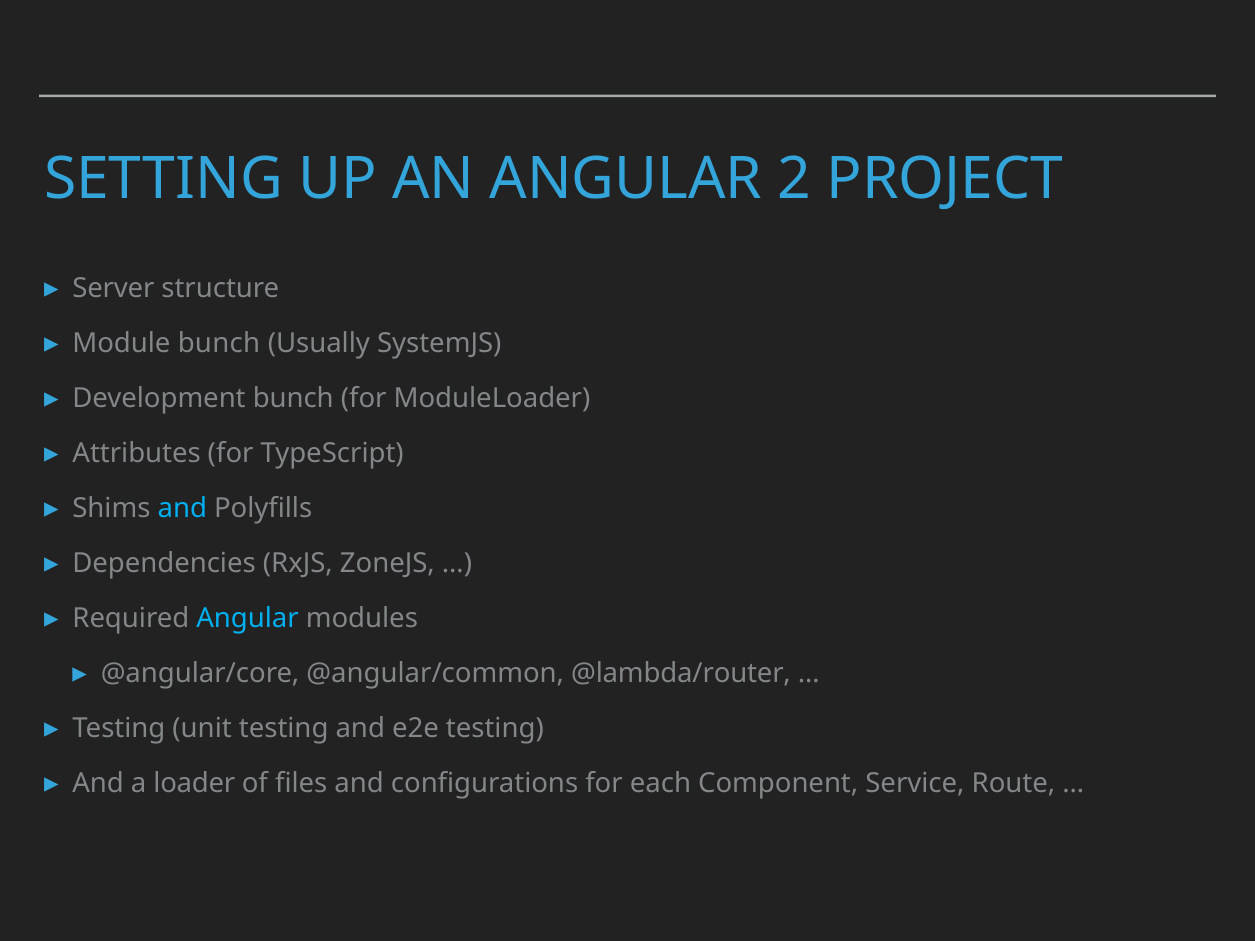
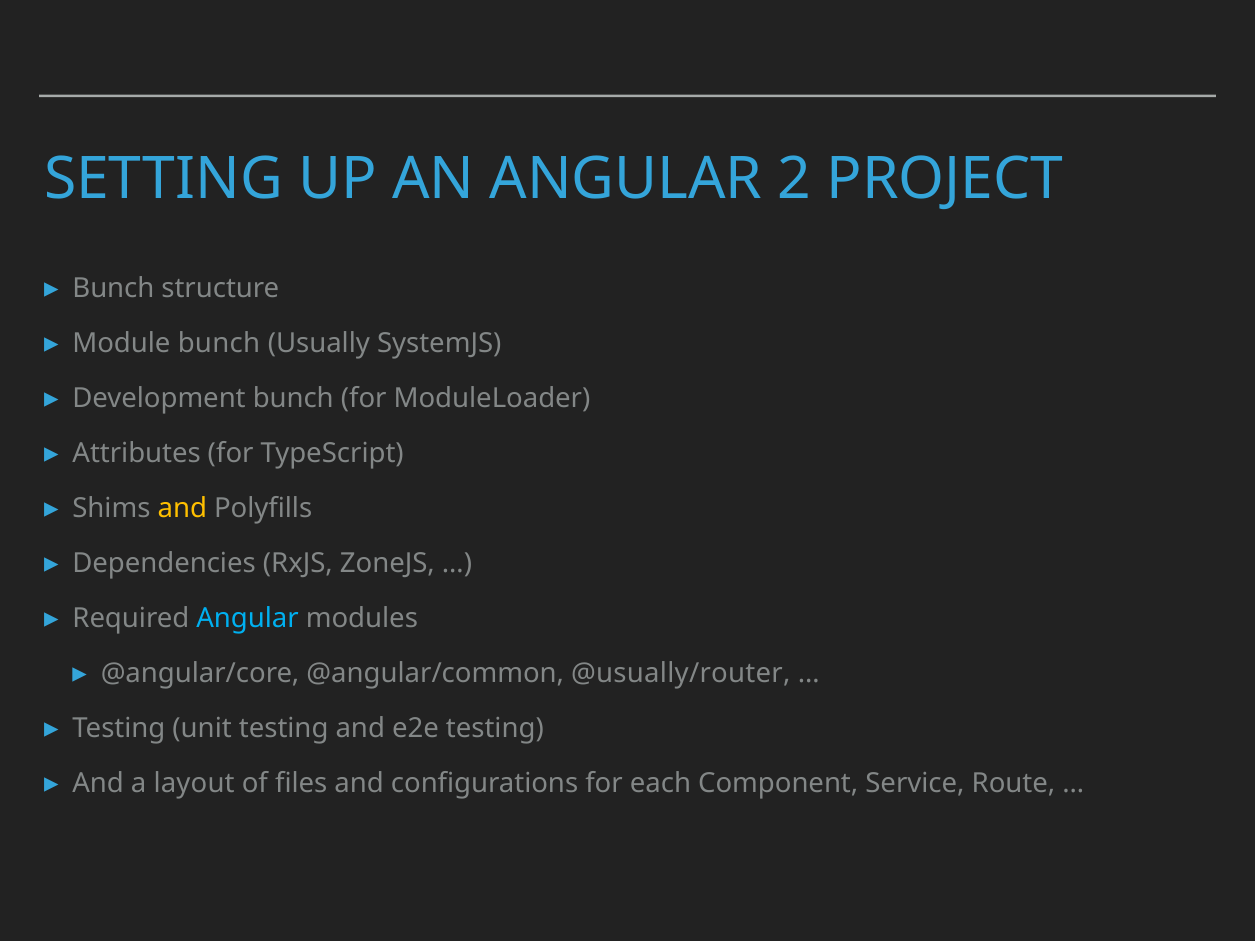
Server at (113, 288): Server -> Bunch
and at (182, 508) colour: light blue -> yellow
@lambda/router: @lambda/router -> @usually/router
loader: loader -> layout
